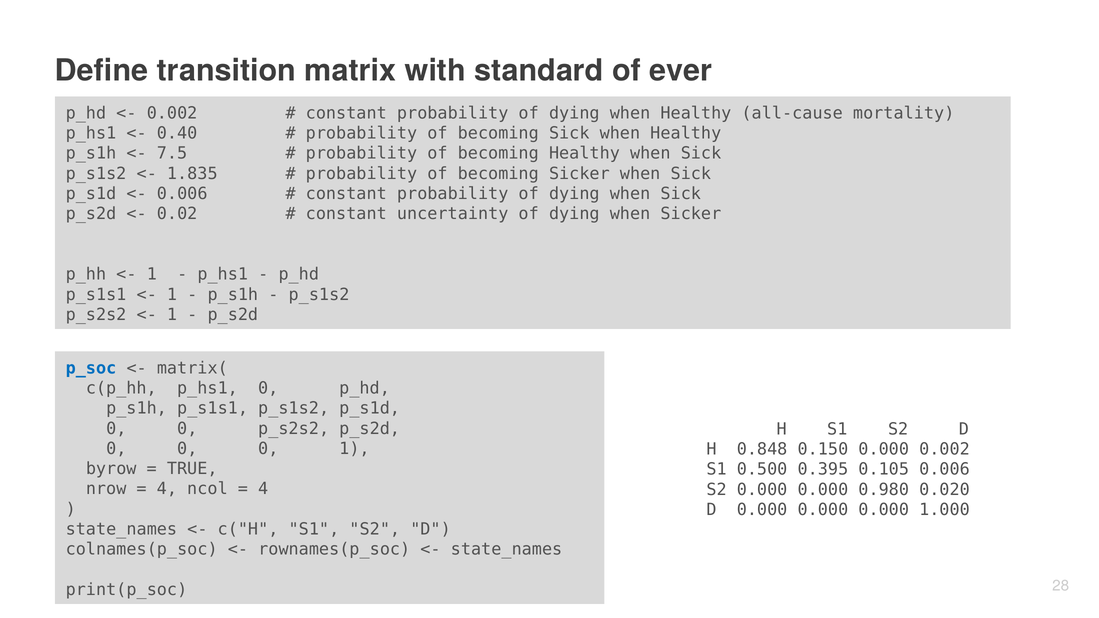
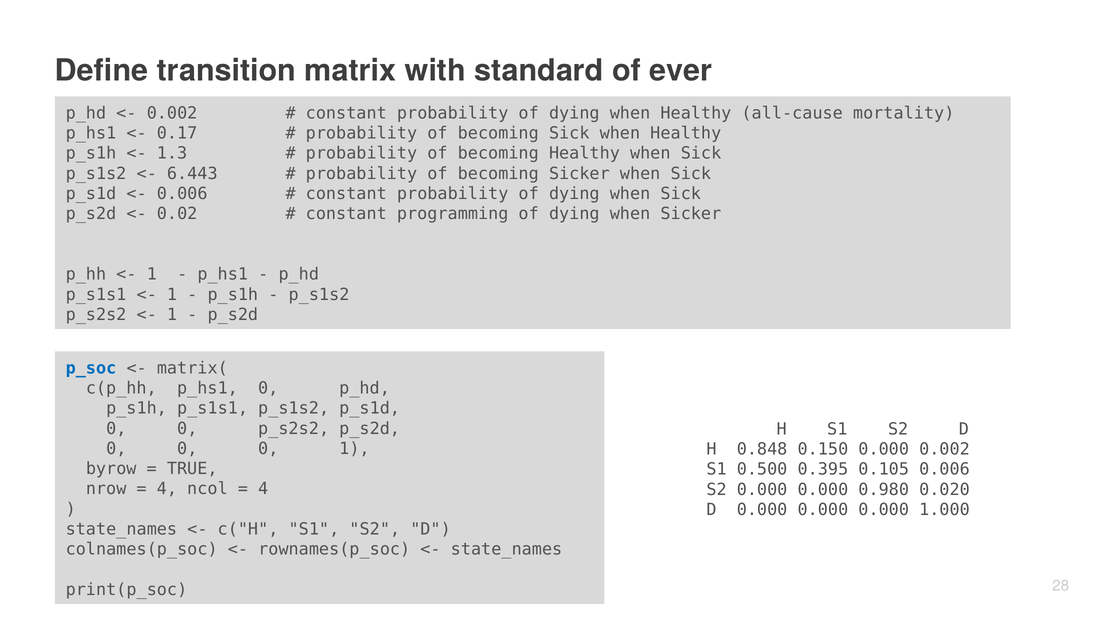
0.40: 0.40 -> 0.17
7.5: 7.5 -> 1.3
1.835: 1.835 -> 6.443
uncertainty: uncertainty -> programming
